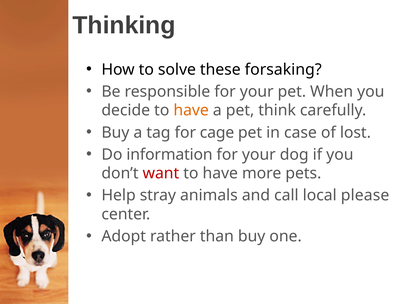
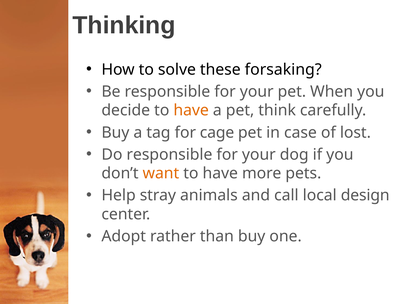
Do information: information -> responsible
want colour: red -> orange
please: please -> design
